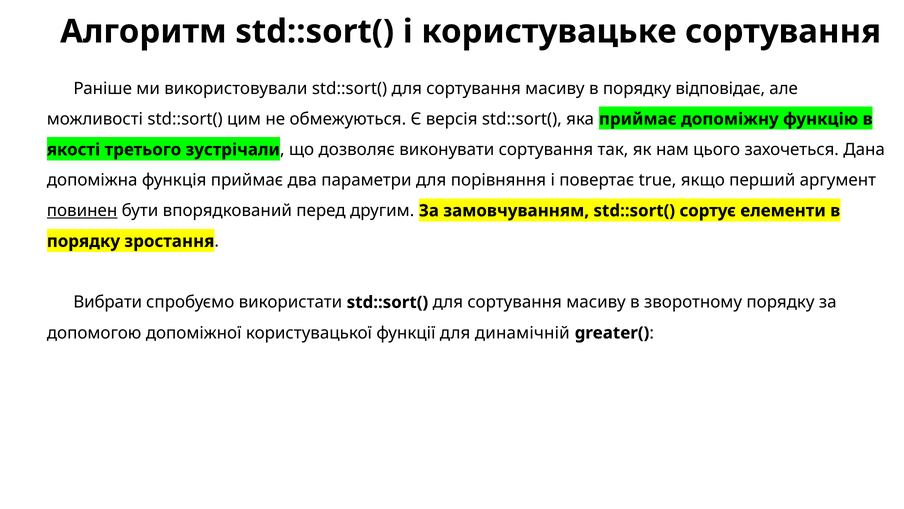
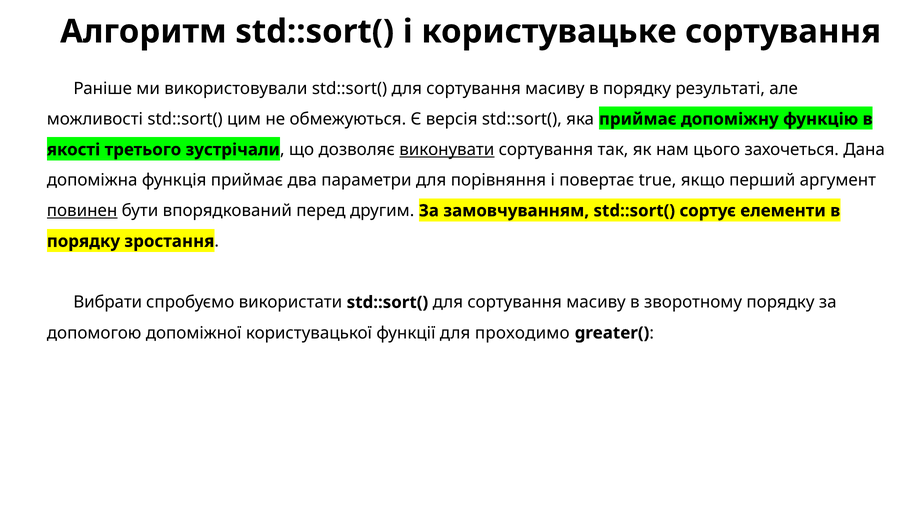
відповідає: відповідає -> результаті
виконувати underline: none -> present
динамічній: динамічній -> проходимо
